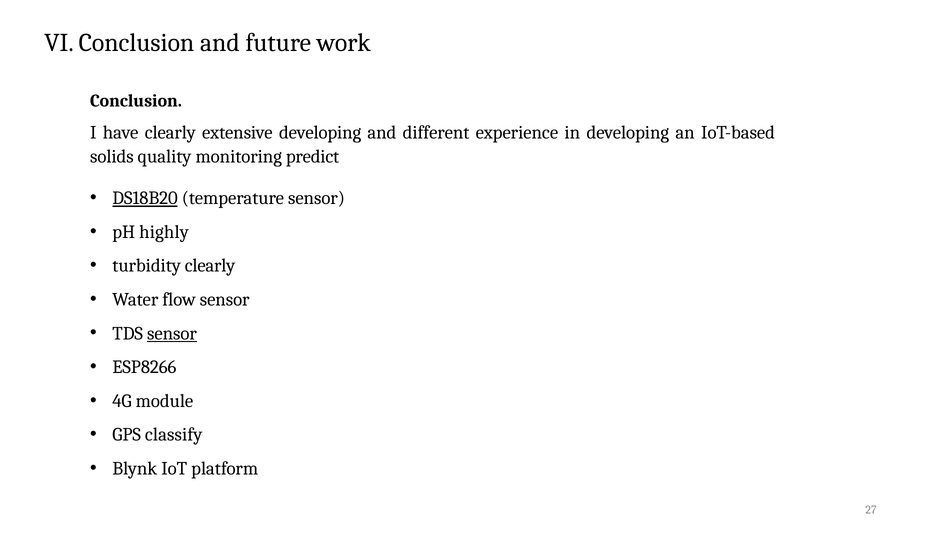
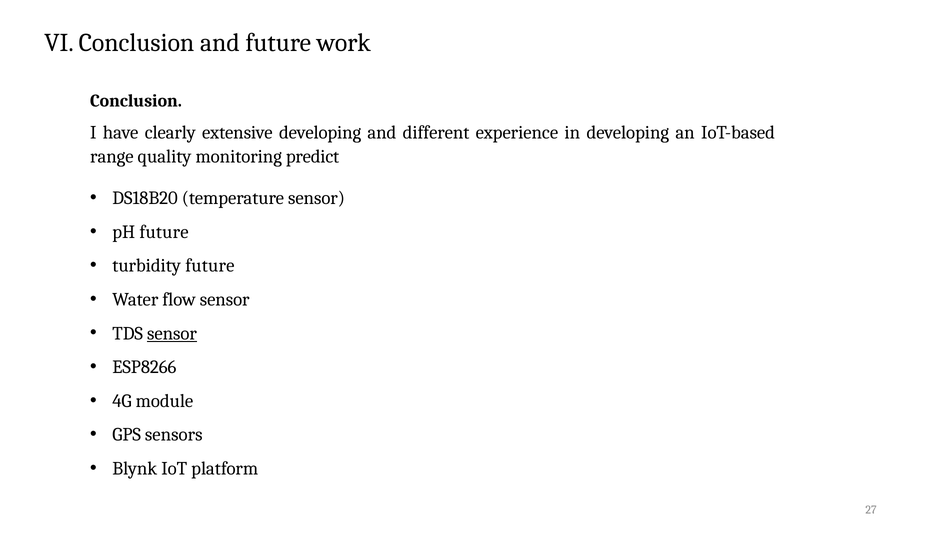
solids: solids -> range
DS18B20 underline: present -> none
pH highly: highly -> future
turbidity clearly: clearly -> future
classify: classify -> sensors
